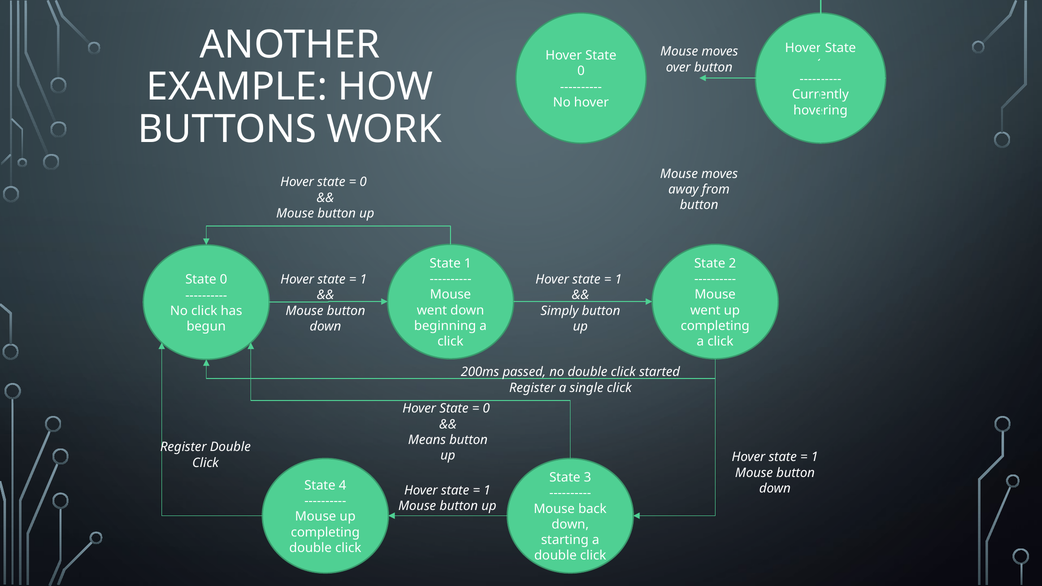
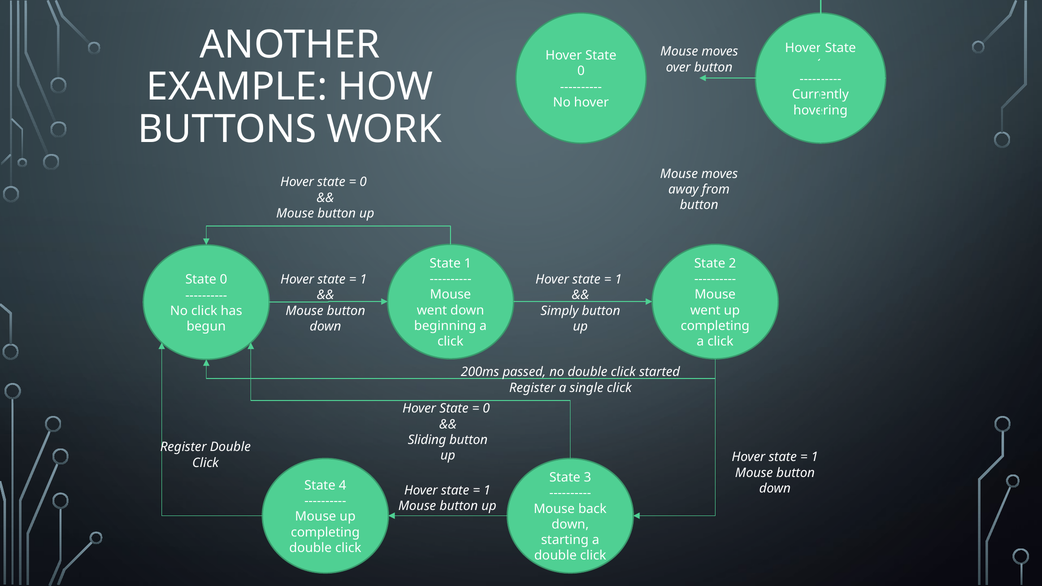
Means: Means -> Sliding
